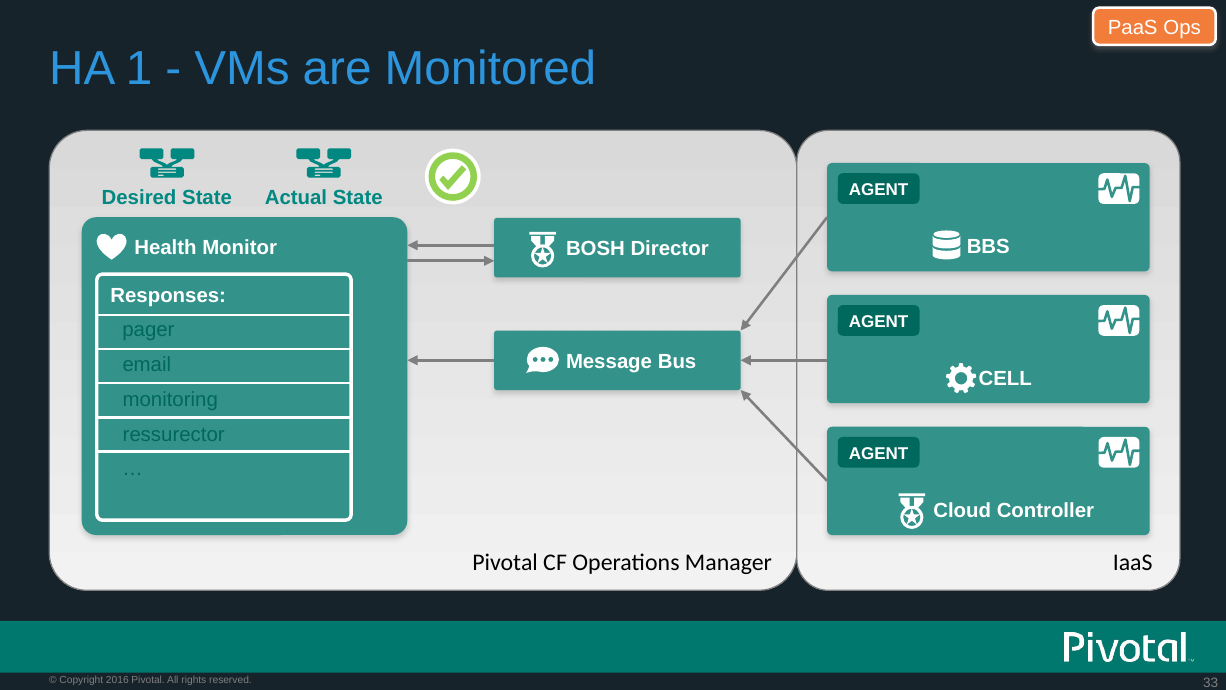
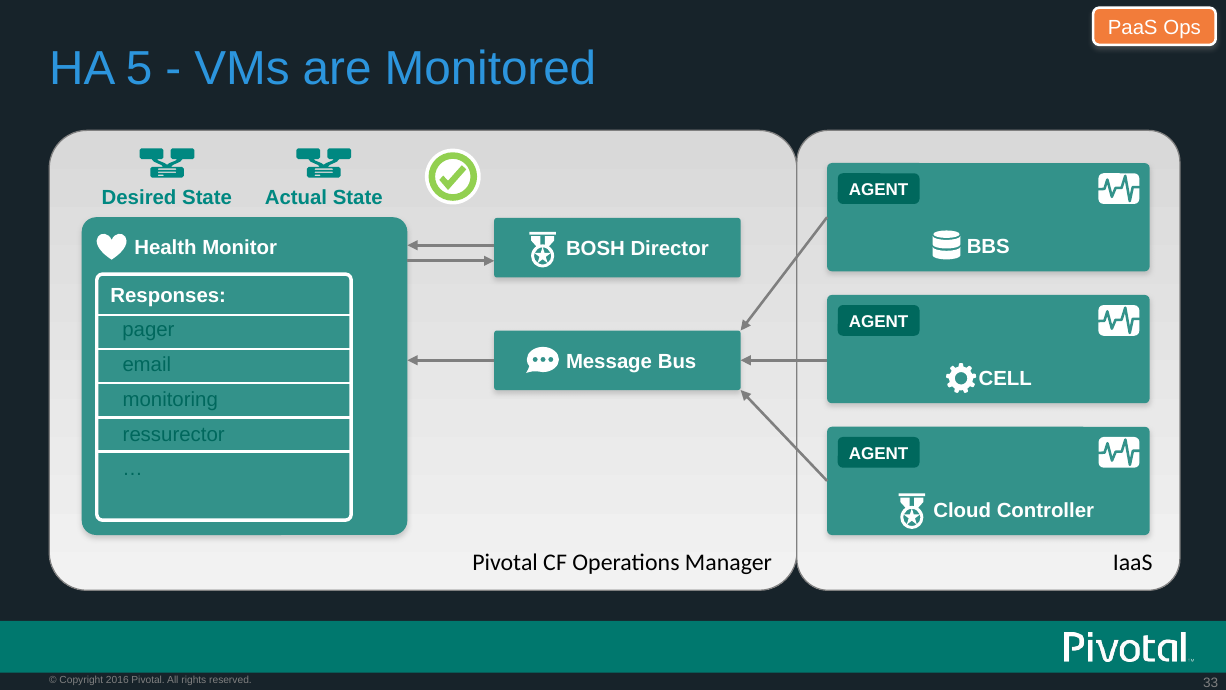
1: 1 -> 5
